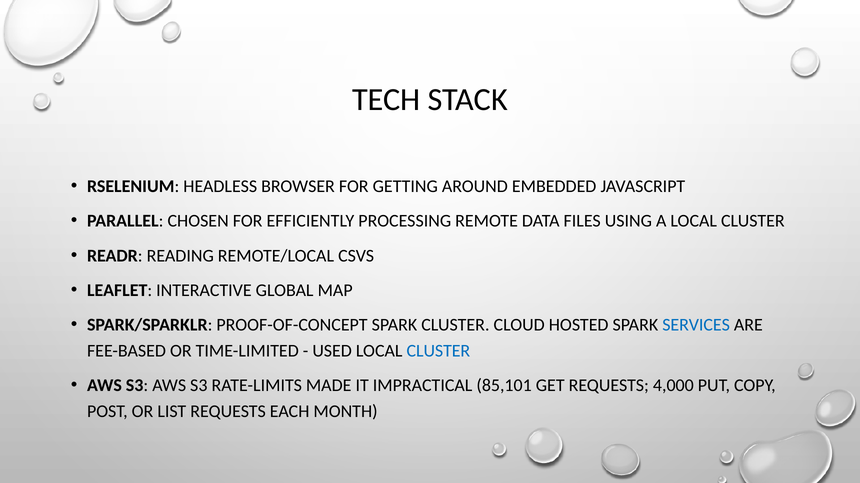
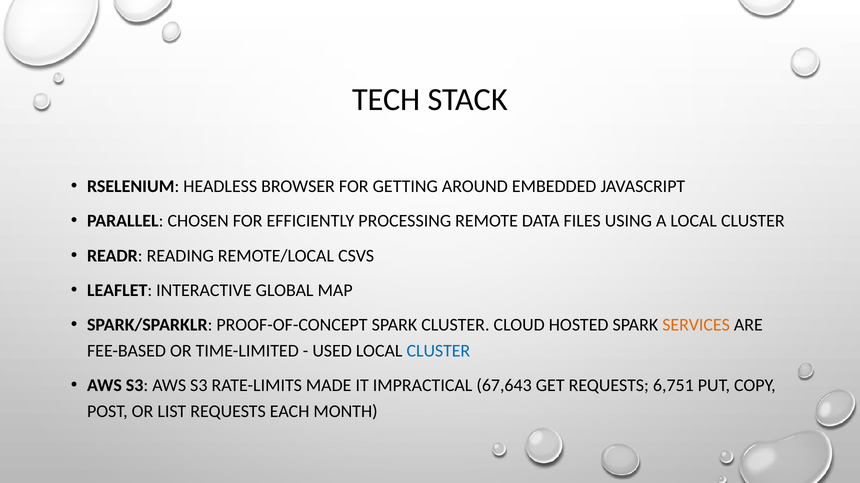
SERVICES colour: blue -> orange
85,101: 85,101 -> 67,643
4,000: 4,000 -> 6,751
